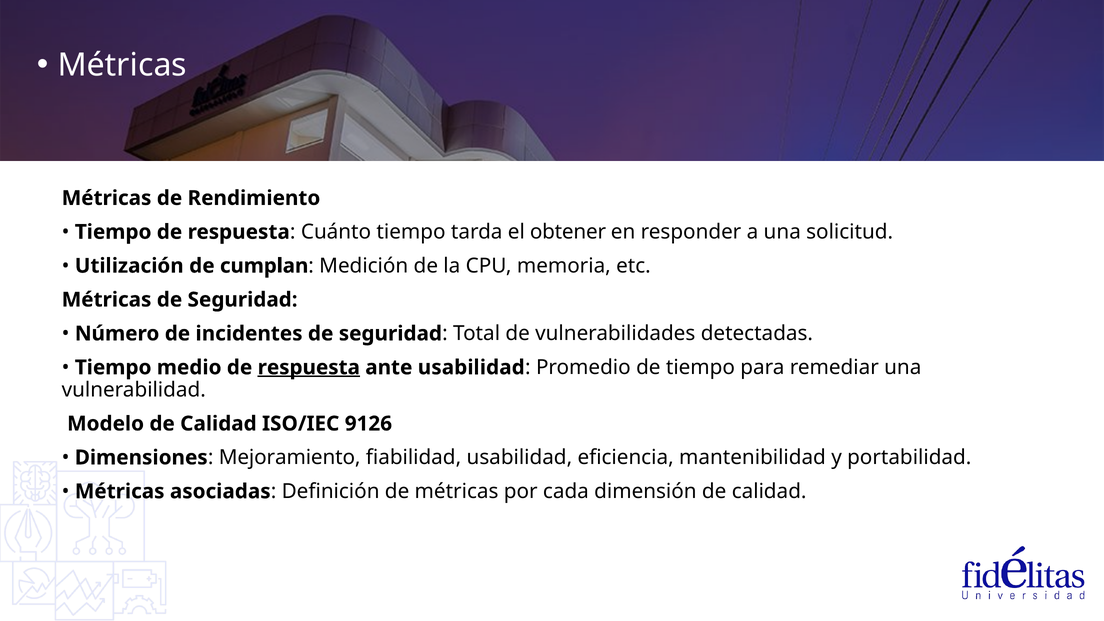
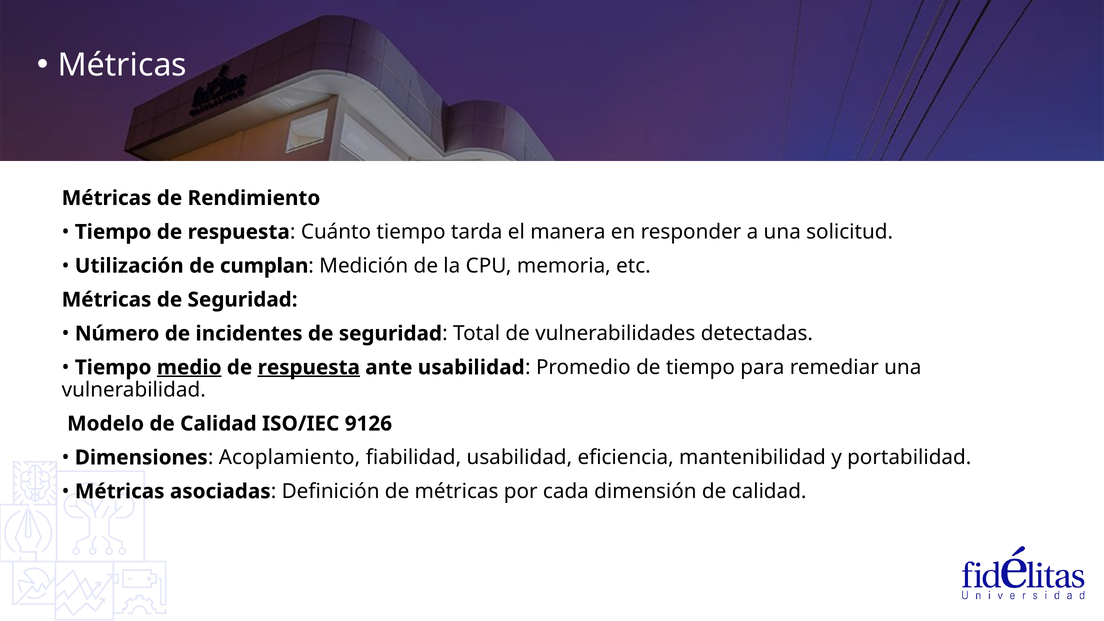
obtener: obtener -> manera
medio underline: none -> present
Mejoramiento: Mejoramiento -> Acoplamiento
